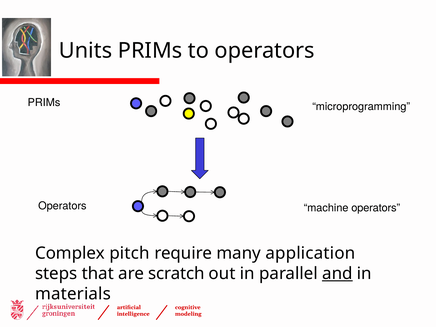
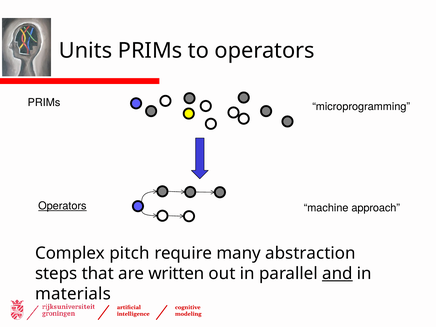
Operators at (62, 206) underline: none -> present
machine operators: operators -> approach
application: application -> abstraction
scratch: scratch -> written
